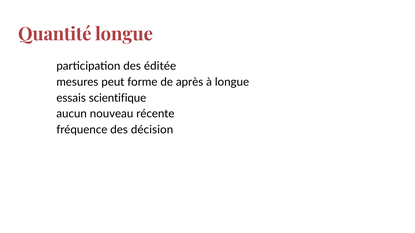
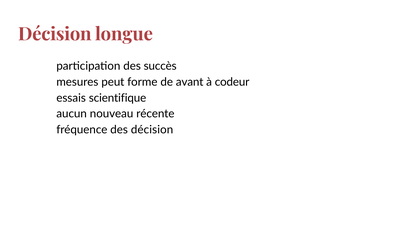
Quantité at (55, 34): Quantité -> Décision
éditée: éditée -> succès
après: après -> avant
à longue: longue -> codeur
